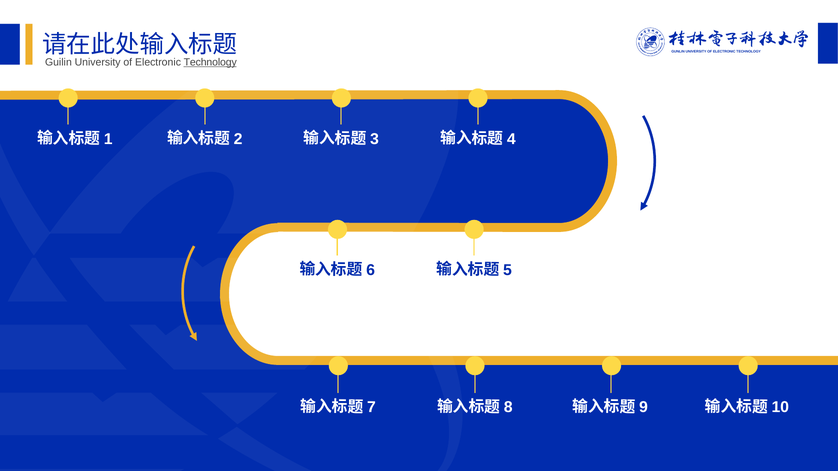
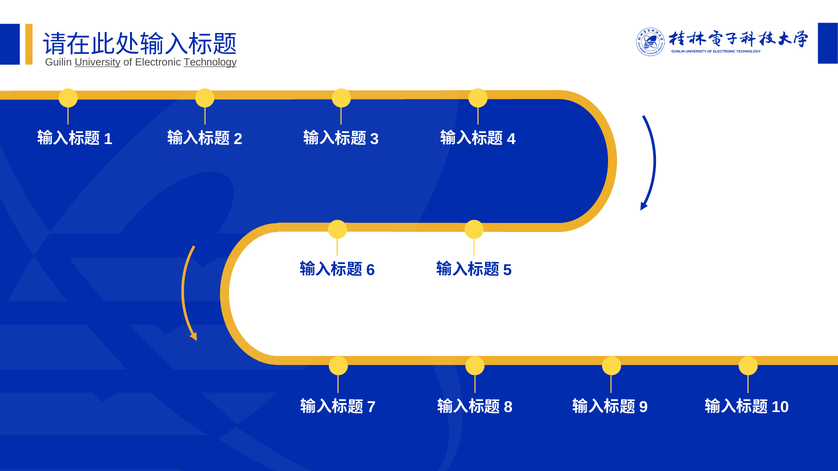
University at (98, 62) underline: none -> present
